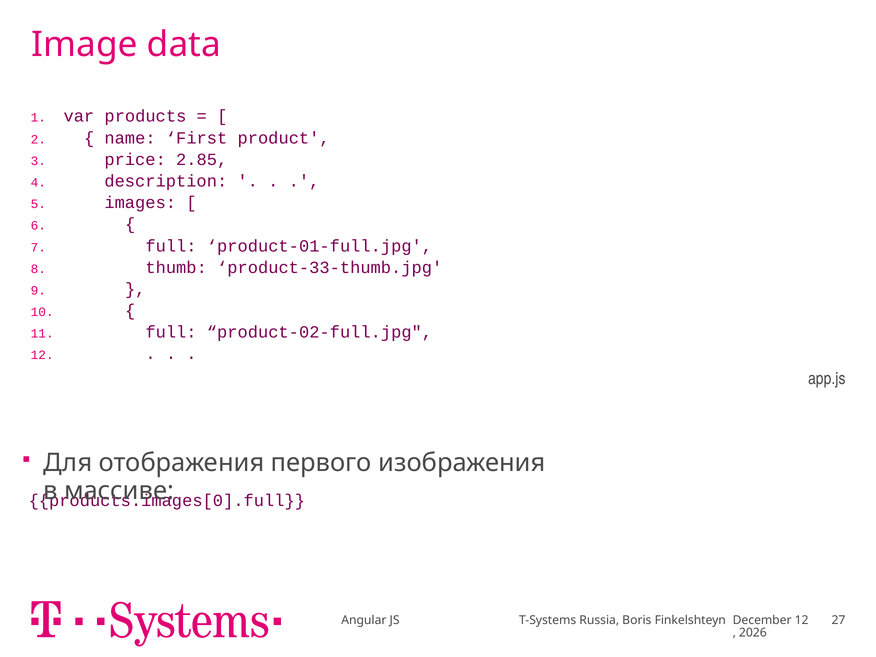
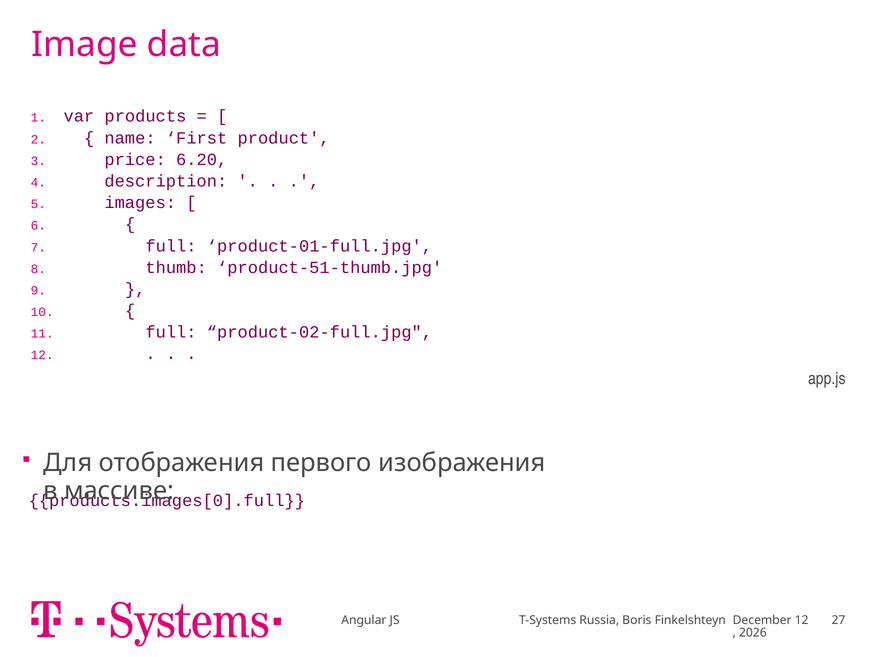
2.85: 2.85 -> 6.20
product-33-thumb.jpg: product-33-thumb.jpg -> product-51-thumb.jpg
